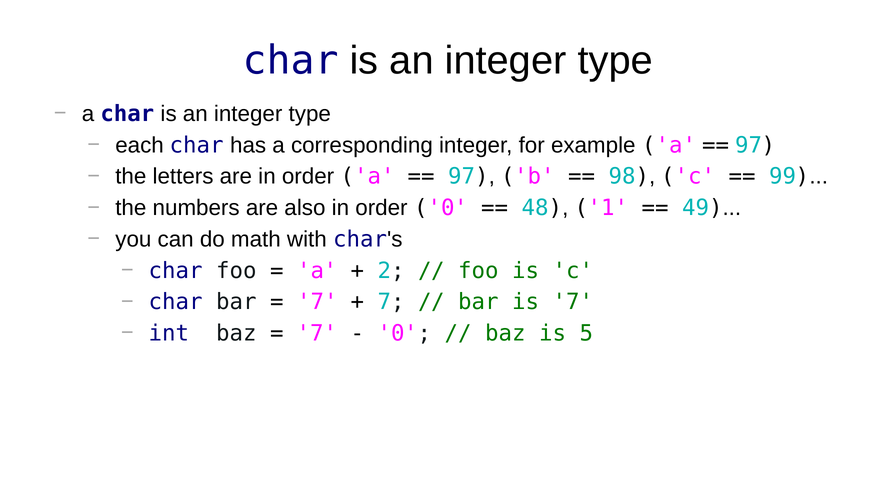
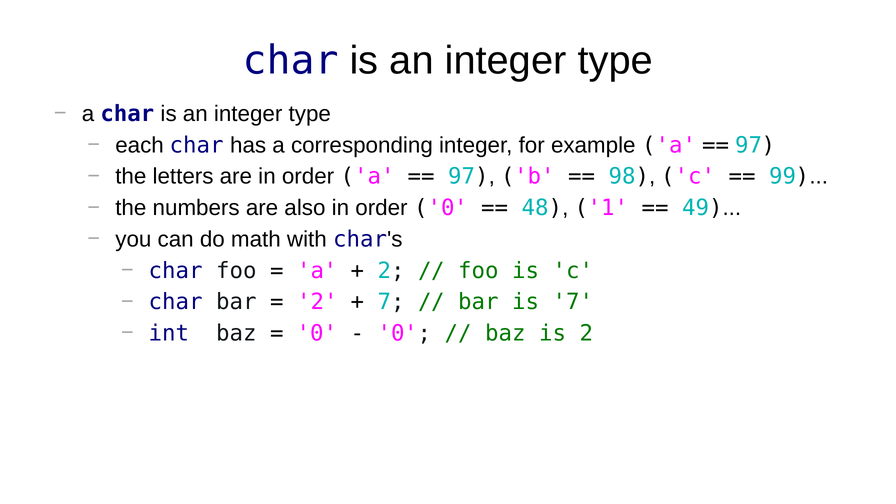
7 at (317, 302): 7 -> 2
7 at (317, 333): 7 -> 0
is 5: 5 -> 2
